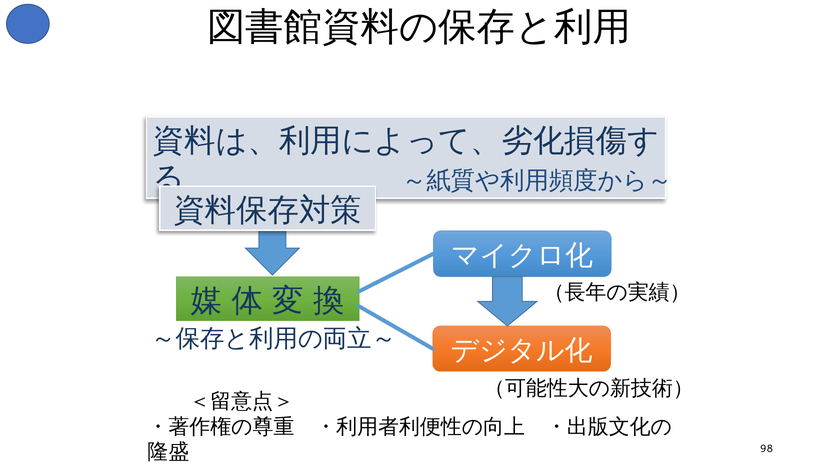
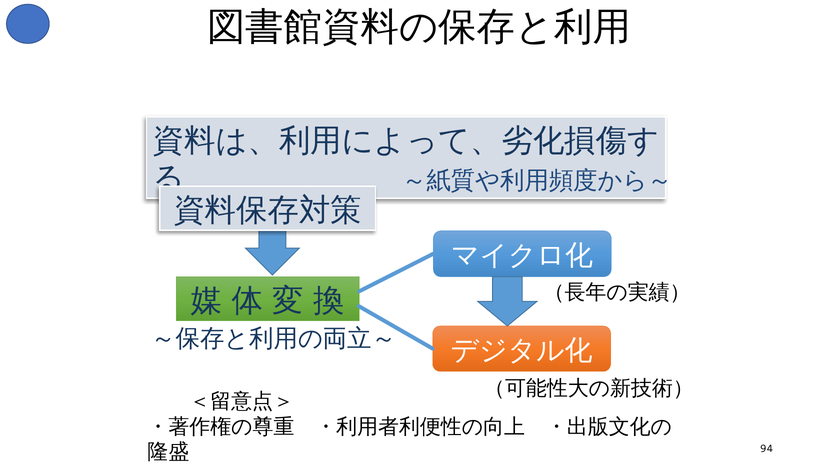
98: 98 -> 94
